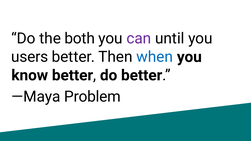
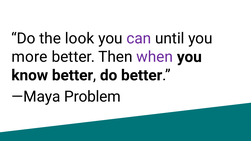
both: both -> look
users: users -> more
when colour: blue -> purple
